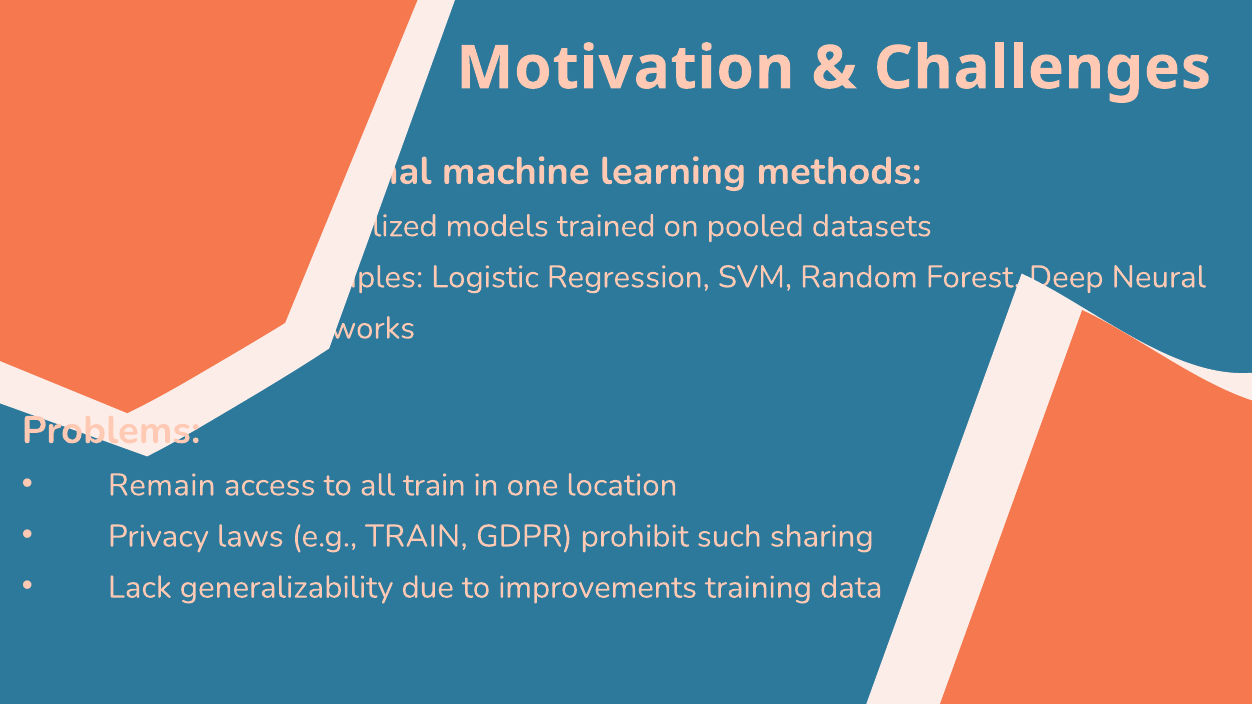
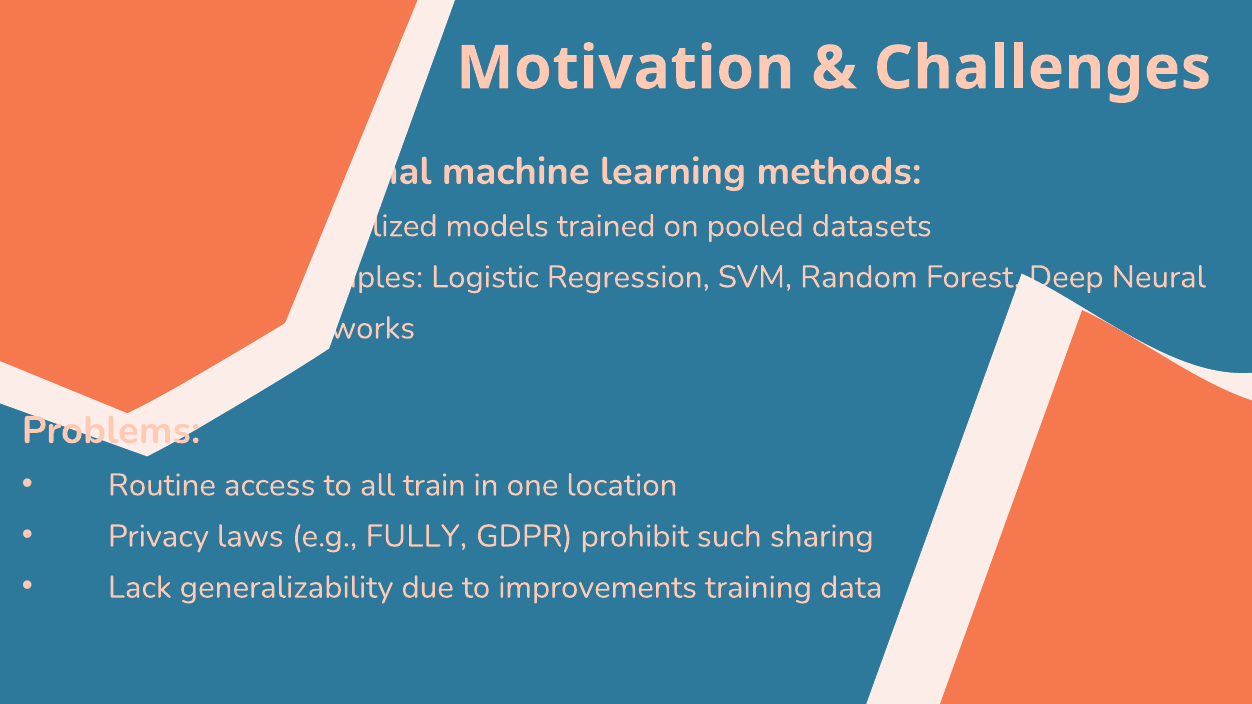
Remain: Remain -> Routine
e.g TRAIN: TRAIN -> FULLY
